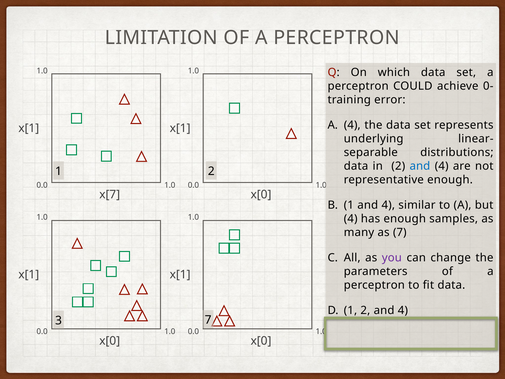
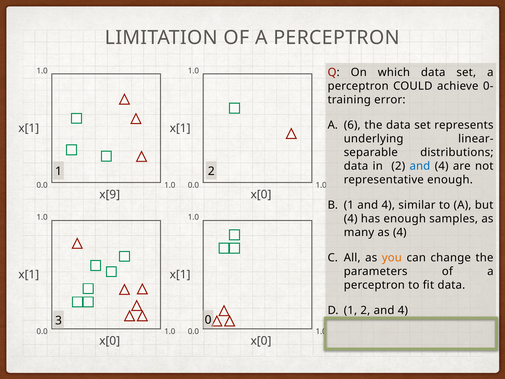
A 4: 4 -> 6
x[7: x[7 -> x[9
as 7: 7 -> 4
you colour: purple -> orange
3 7: 7 -> 0
